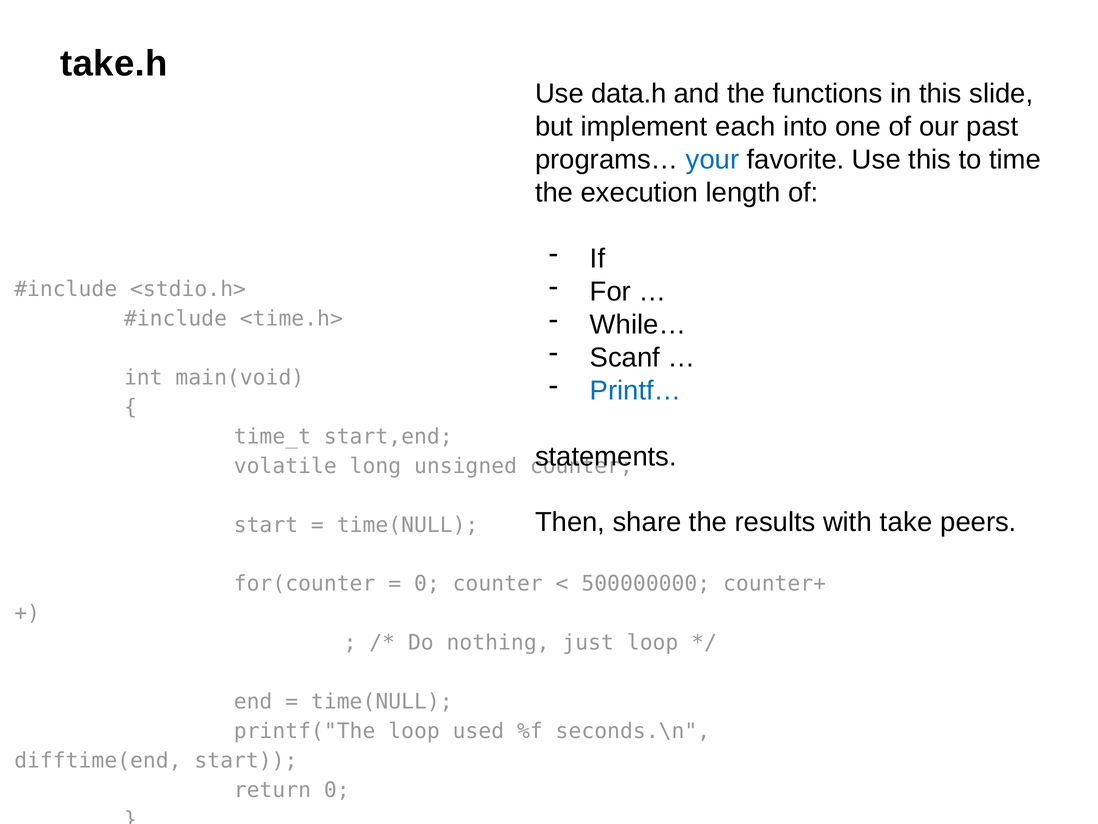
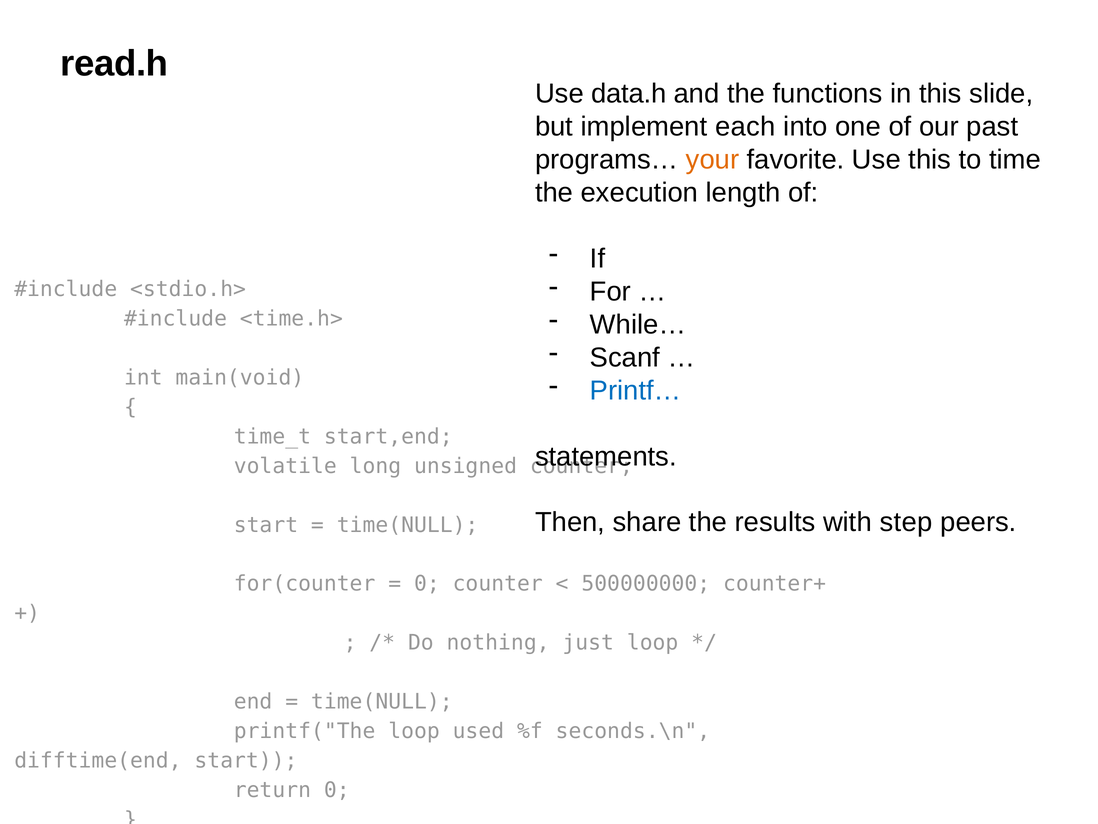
take.h: take.h -> read.h
your colour: blue -> orange
take: take -> step
